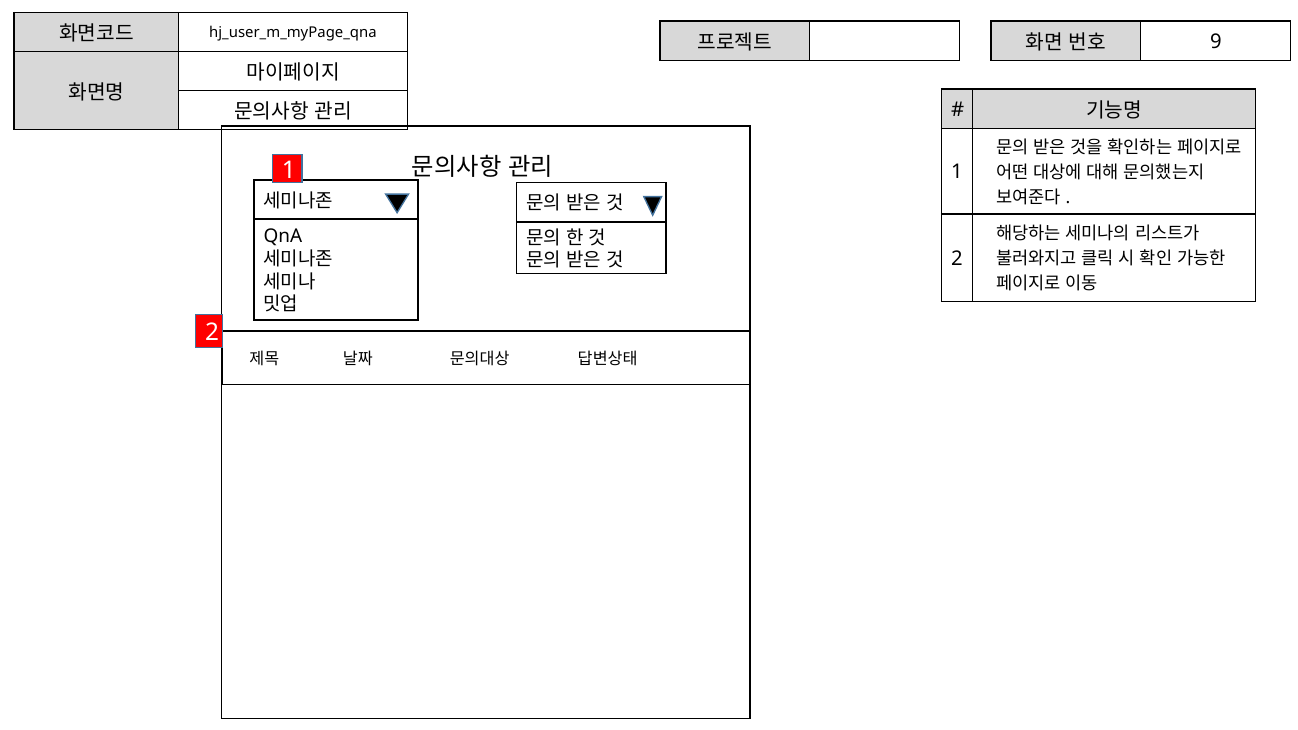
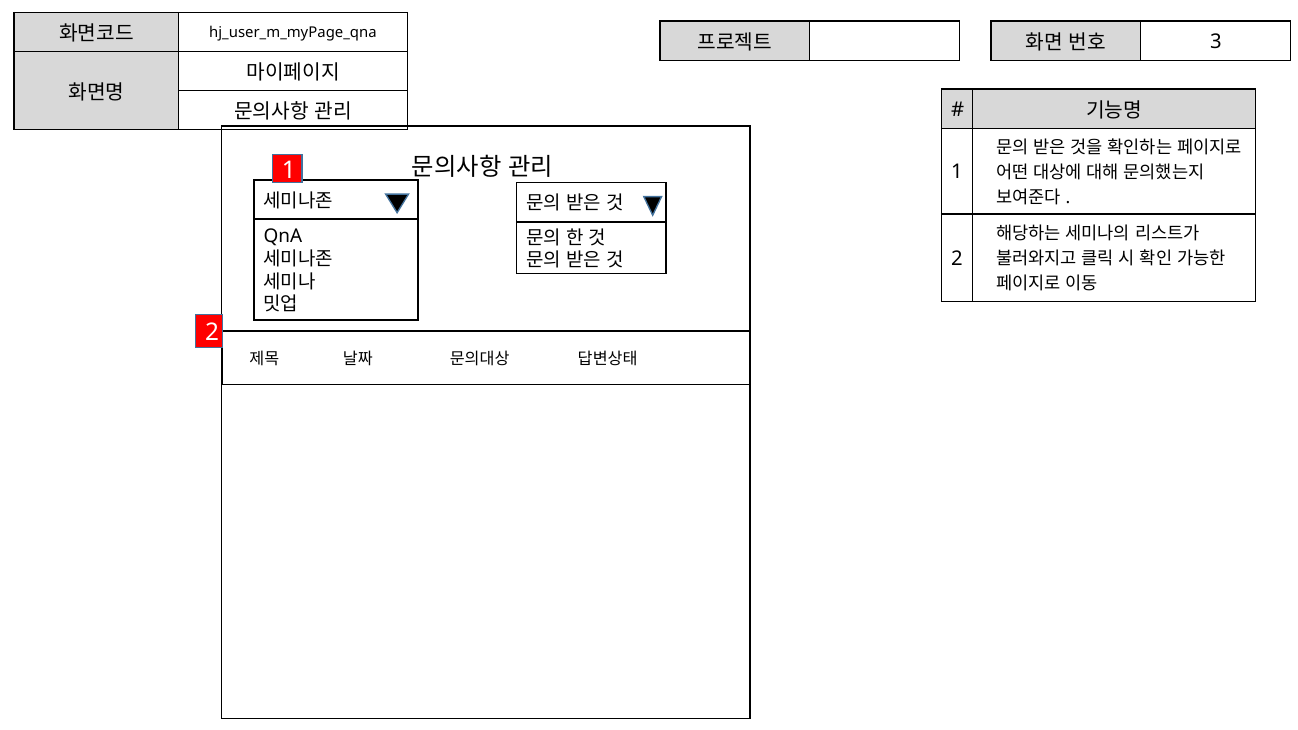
9: 9 -> 3
